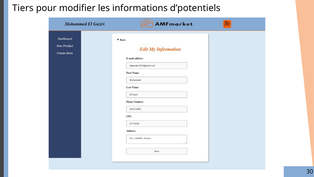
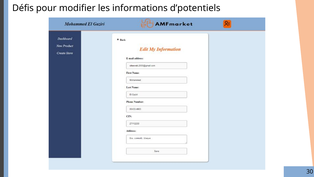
Tiers: Tiers -> Défis
